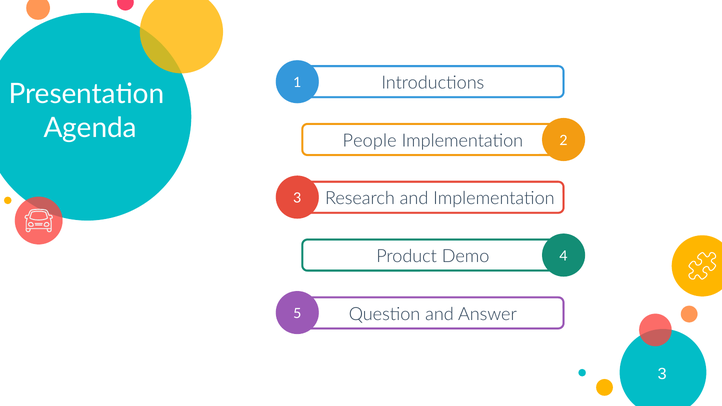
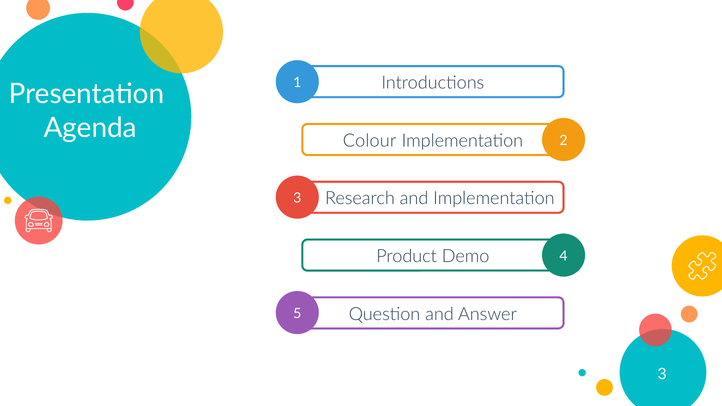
People: People -> Colour
